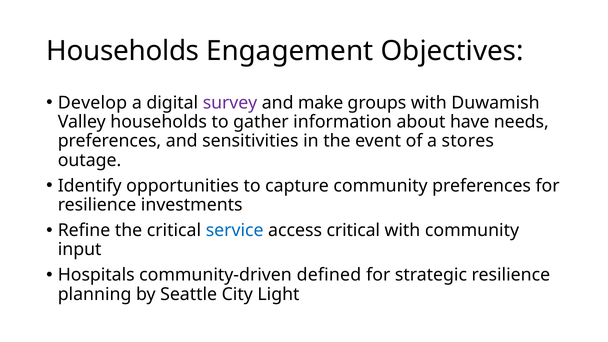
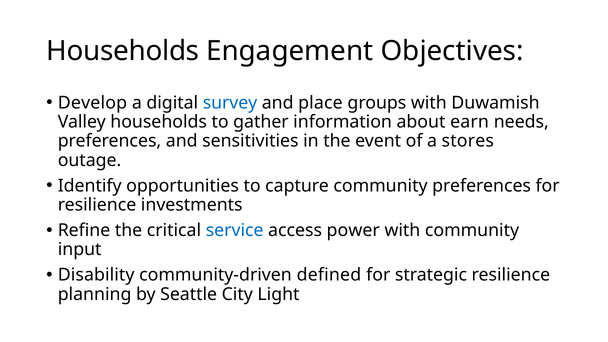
survey colour: purple -> blue
make: make -> place
have: have -> earn
access critical: critical -> power
Hospitals: Hospitals -> Disability
